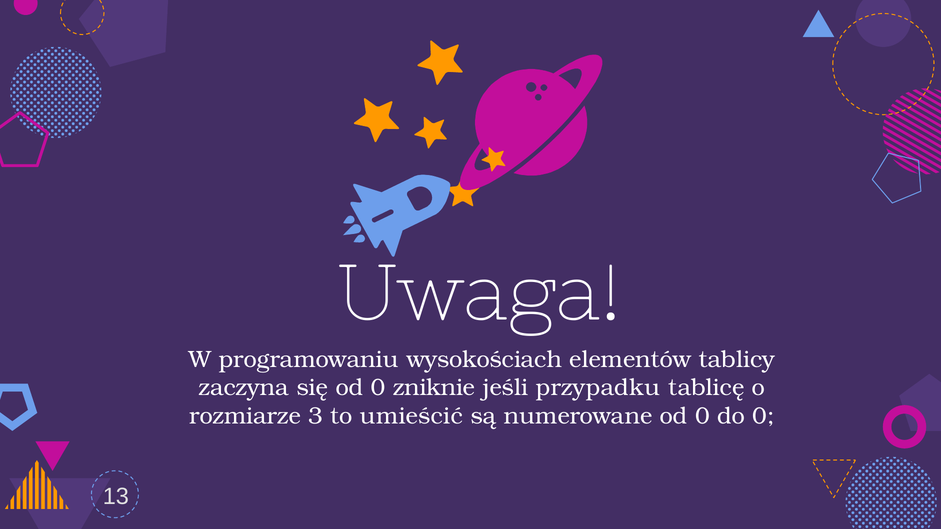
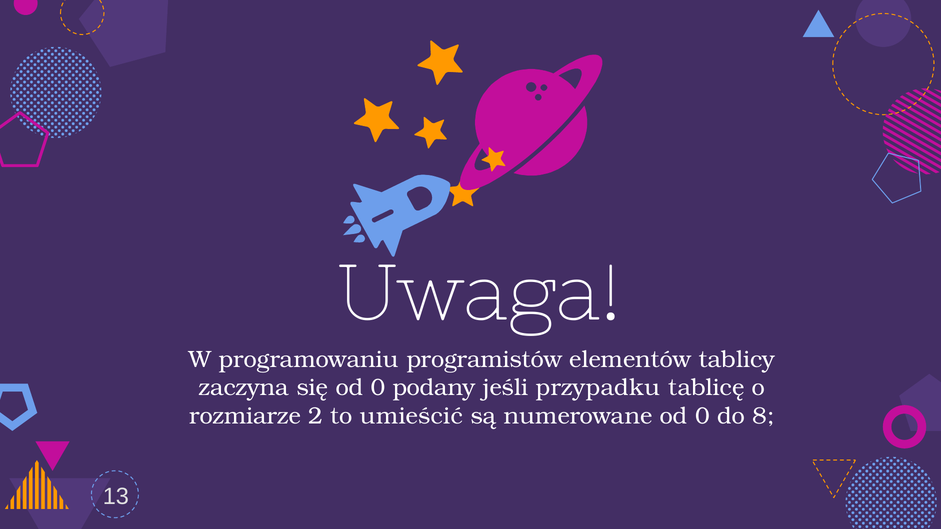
wysokościach: wysokościach -> programistów
zniknie: zniknie -> podany
3: 3 -> 2
do 0: 0 -> 8
